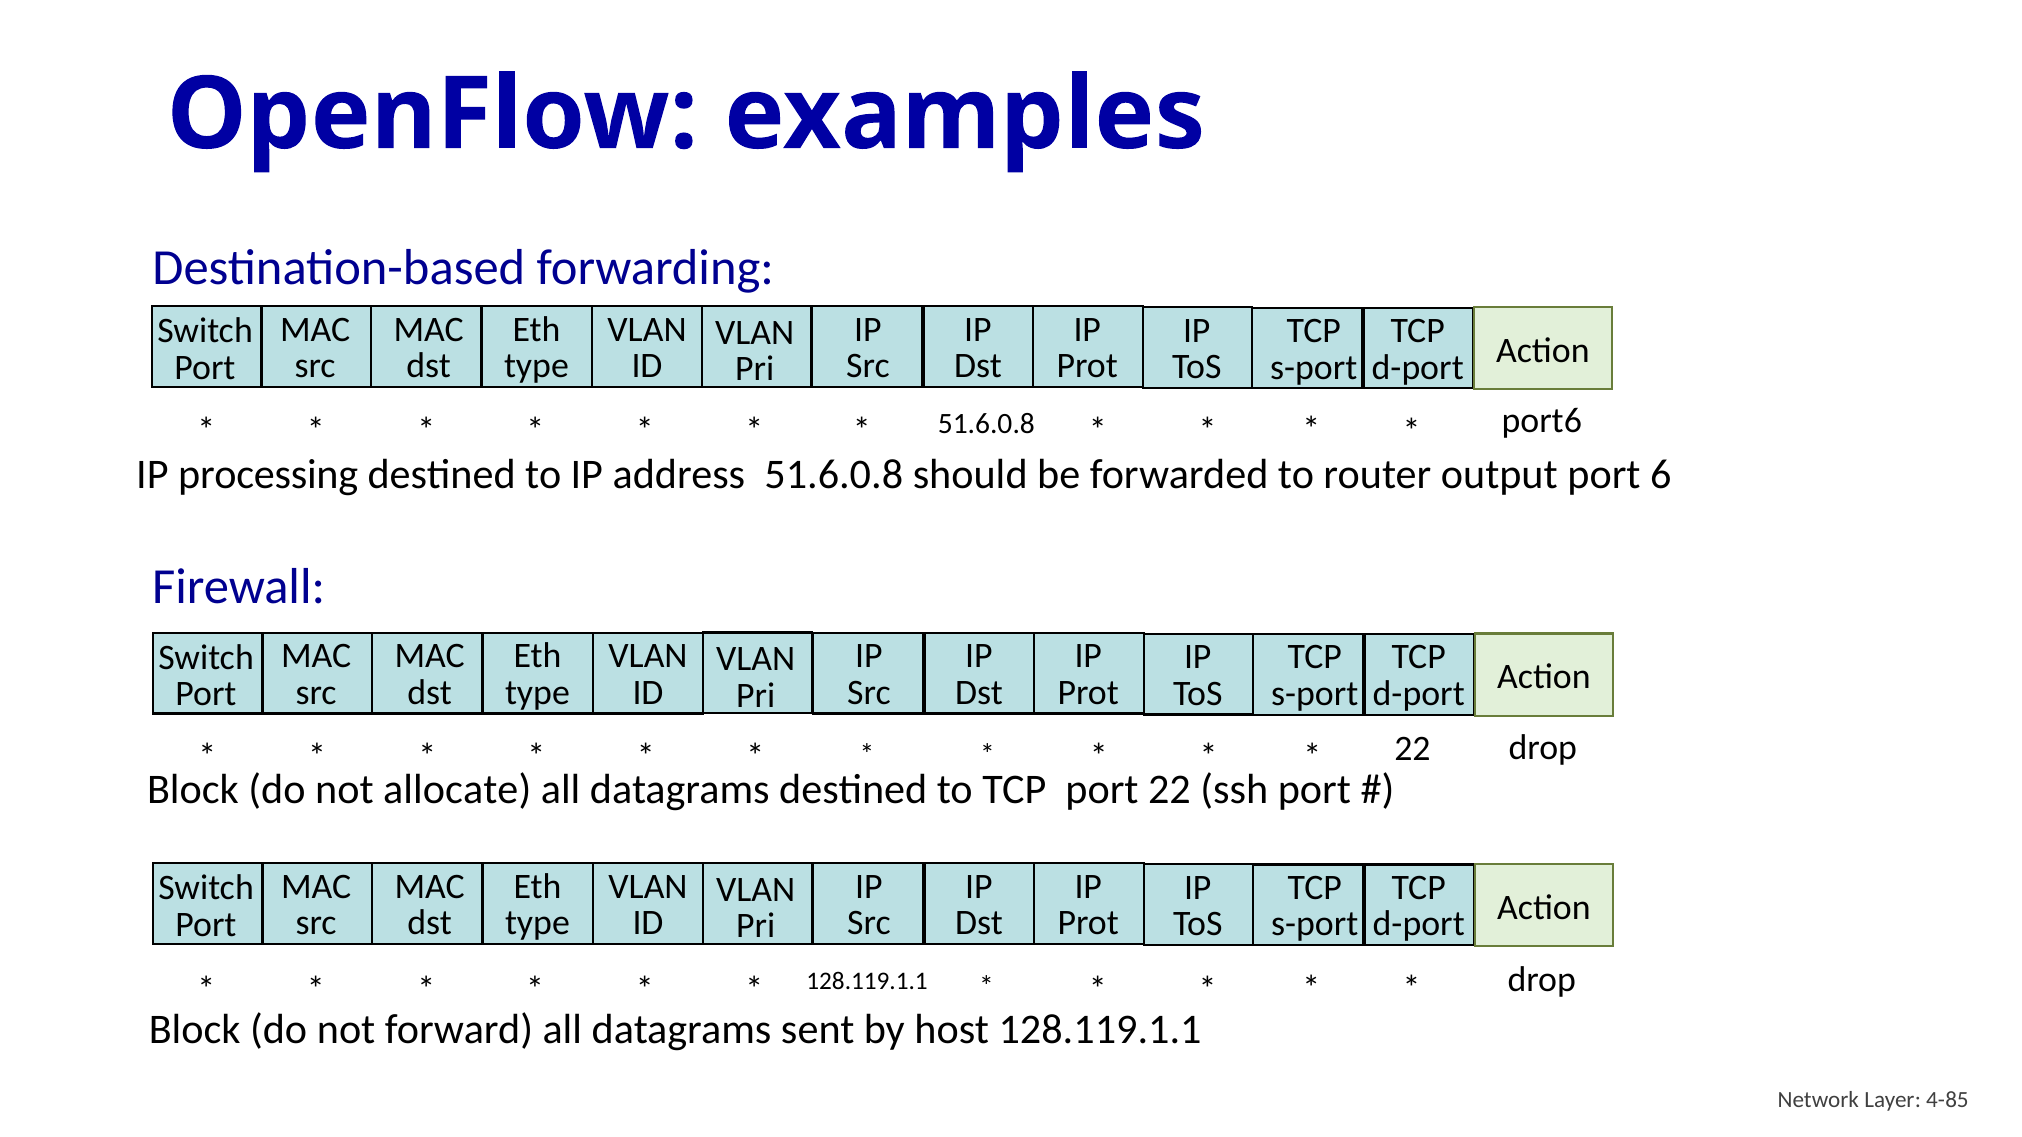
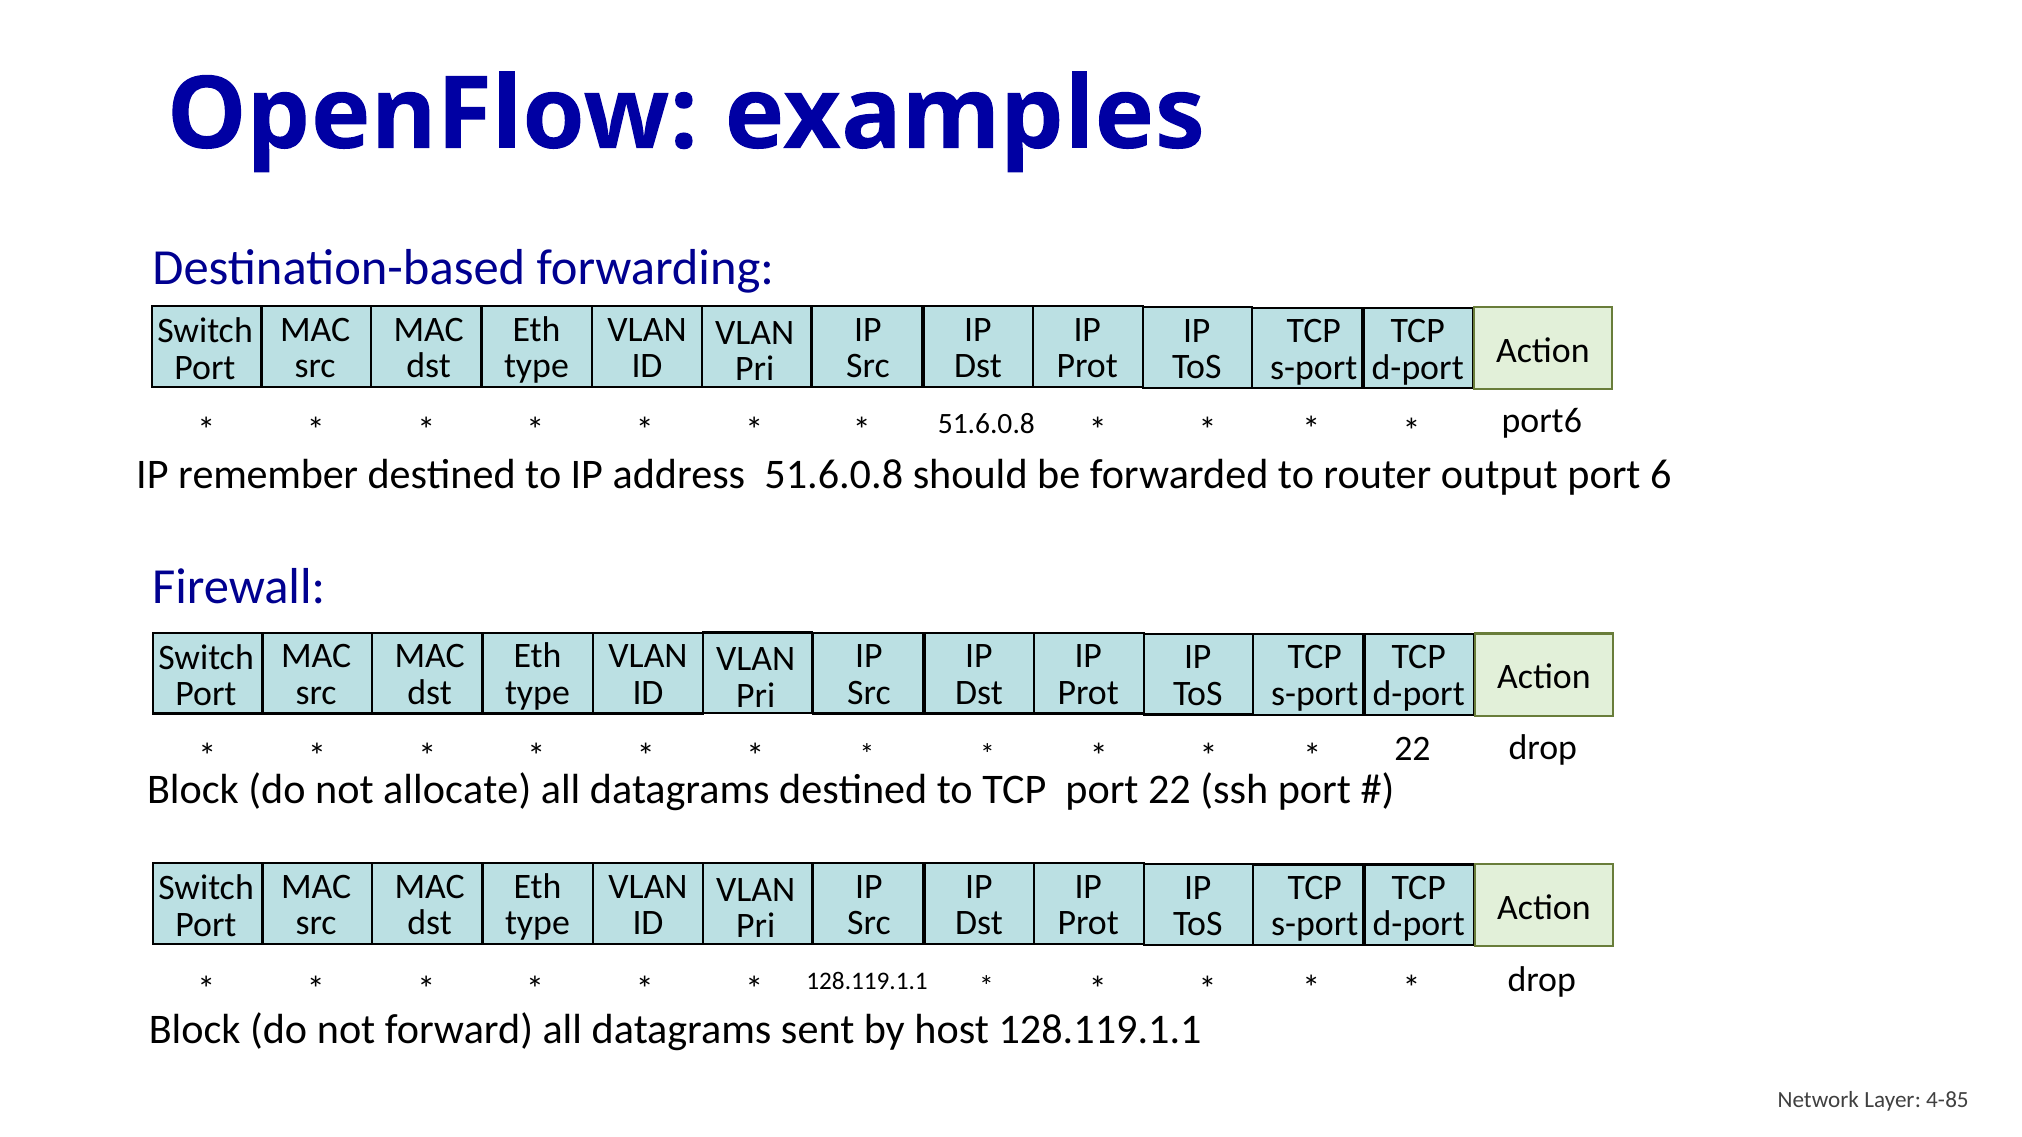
processing: processing -> remember
